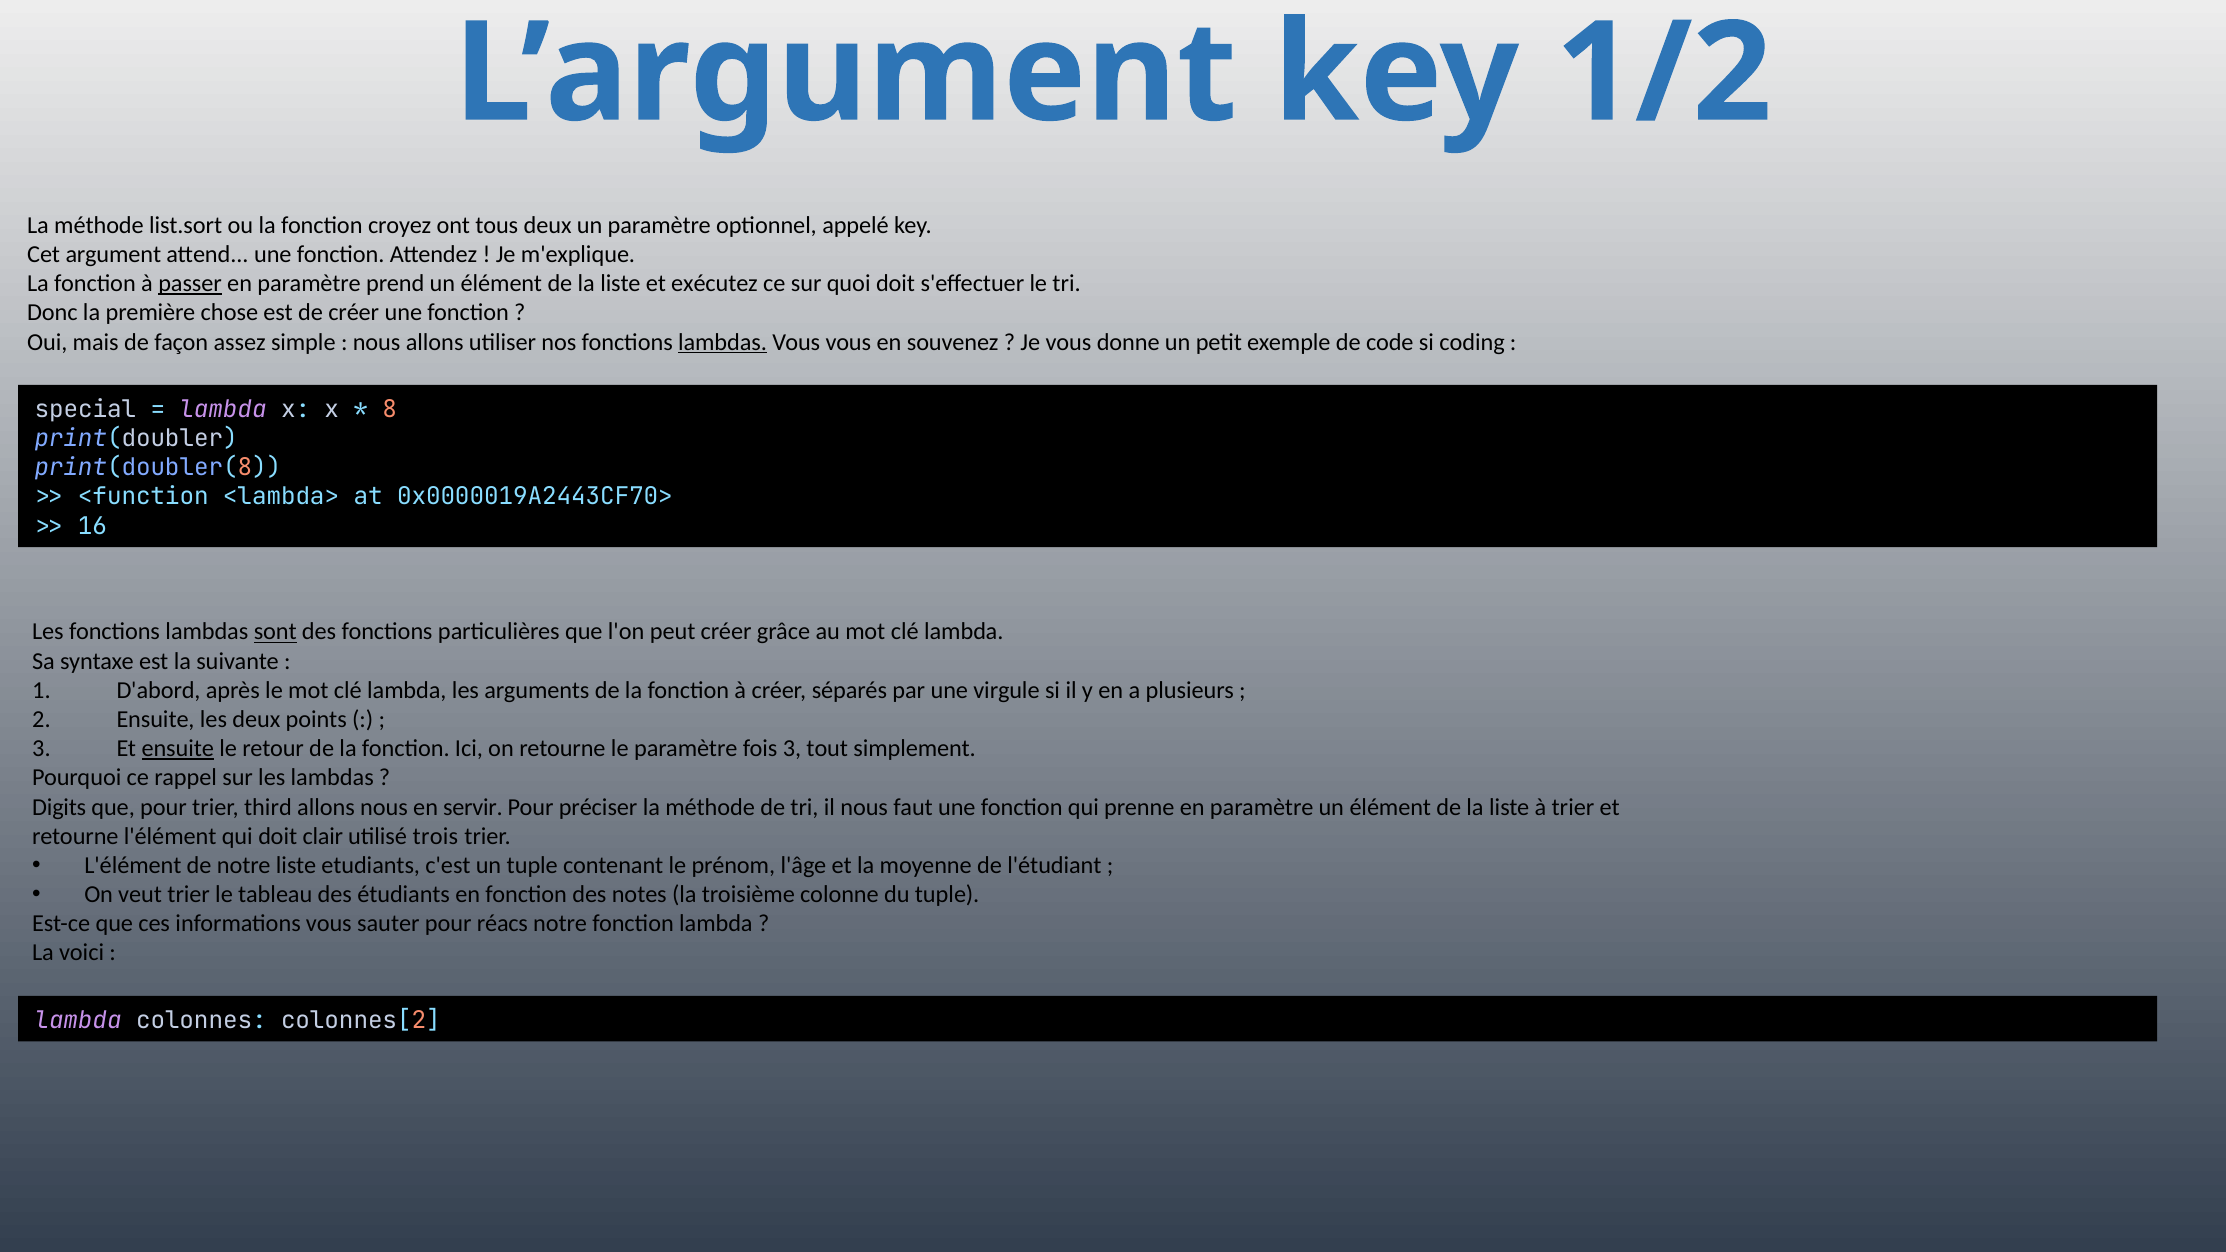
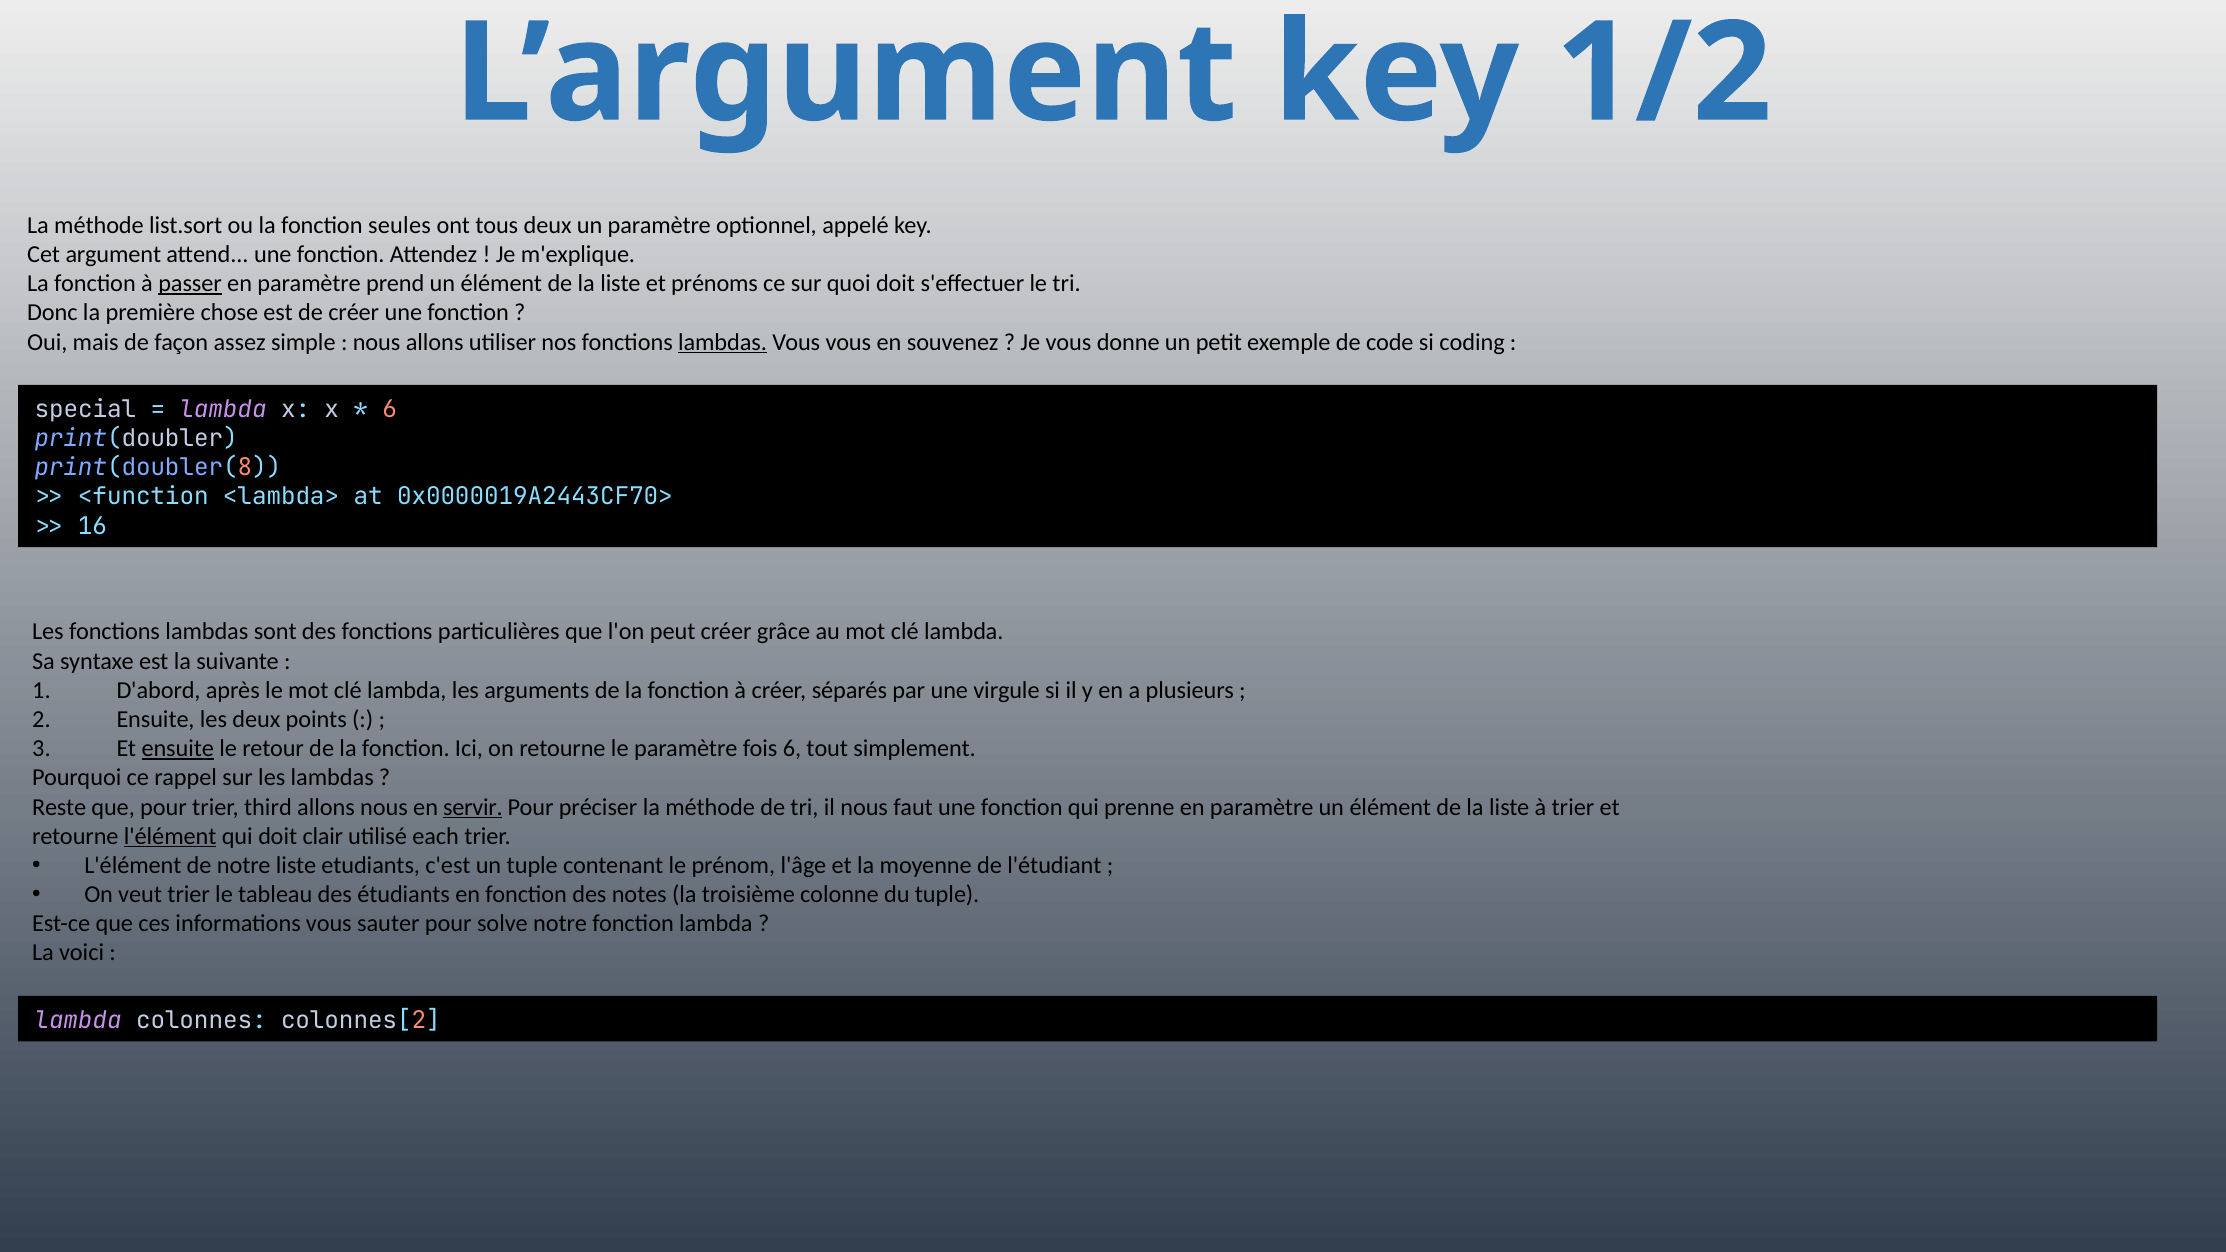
croyez: croyez -> seules
exécutez: exécutez -> prénoms
8 at (390, 409): 8 -> 6
sont underline: present -> none
fois 3: 3 -> 6
Digits: Digits -> Reste
servir underline: none -> present
l'élément at (170, 836) underline: none -> present
trois: trois -> each
réacs: réacs -> solve
